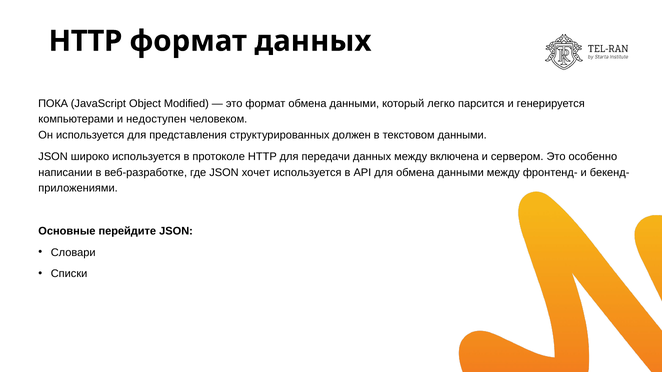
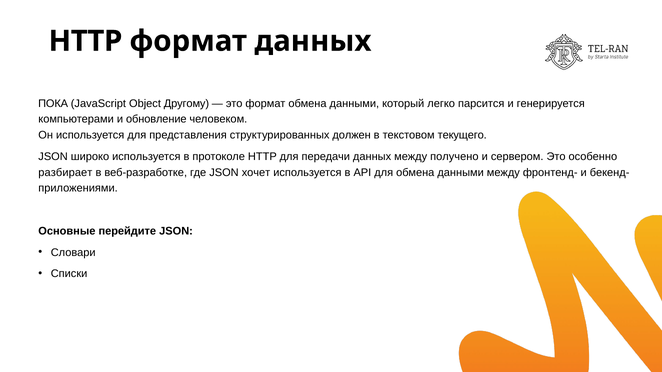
Modified: Modified -> Другому
недоступен: недоступен -> обновление
текстовом данными: данными -> текущего
включена: включена -> получено
написании: написании -> разбирает
